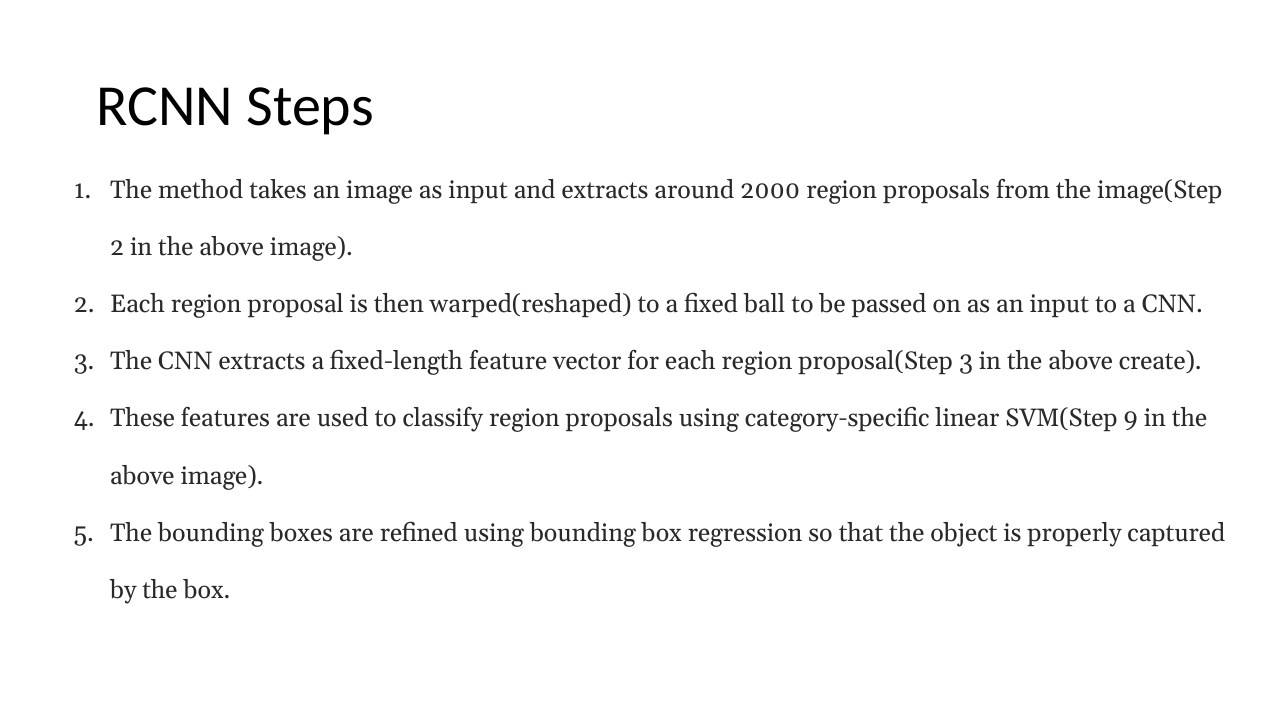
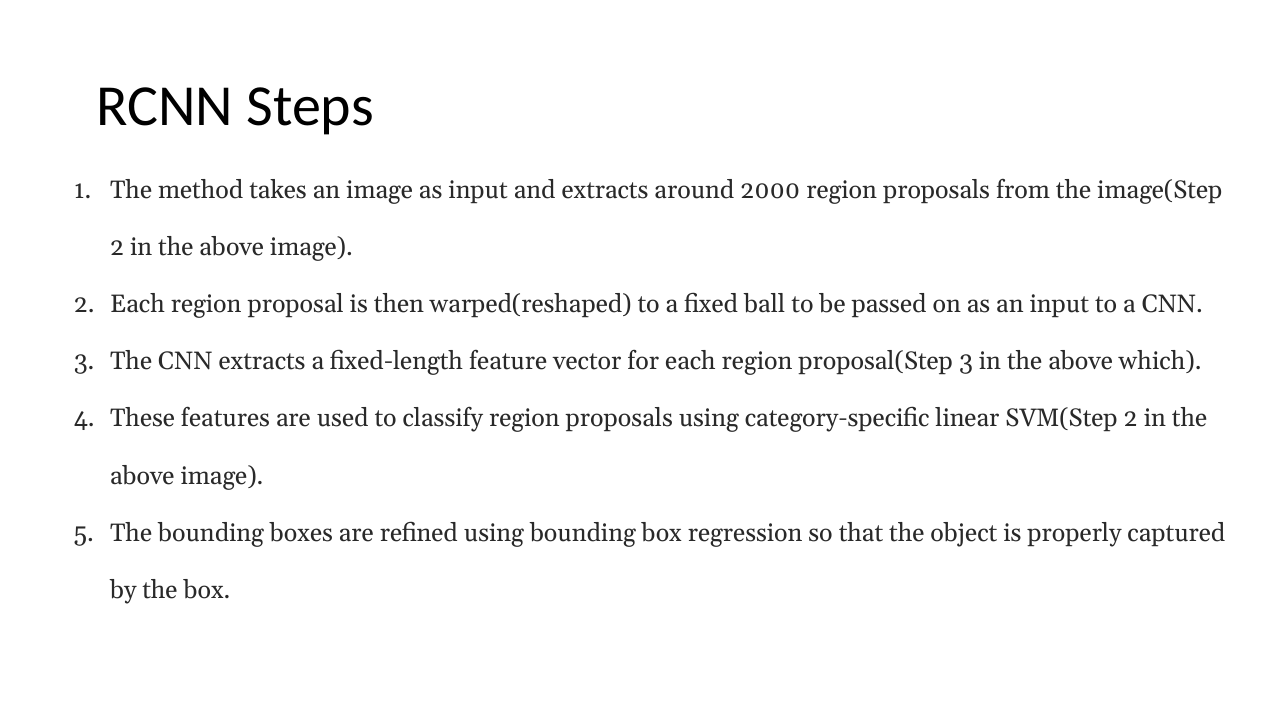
create: create -> which
SVM(Step 9: 9 -> 2
